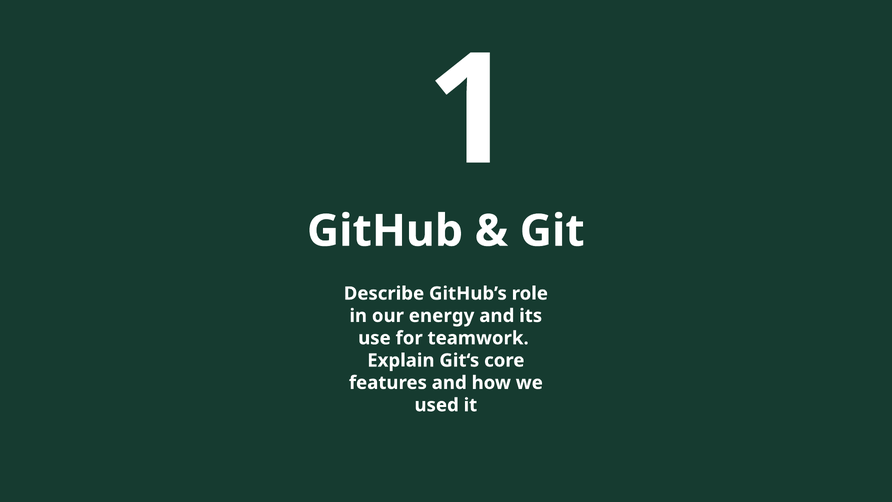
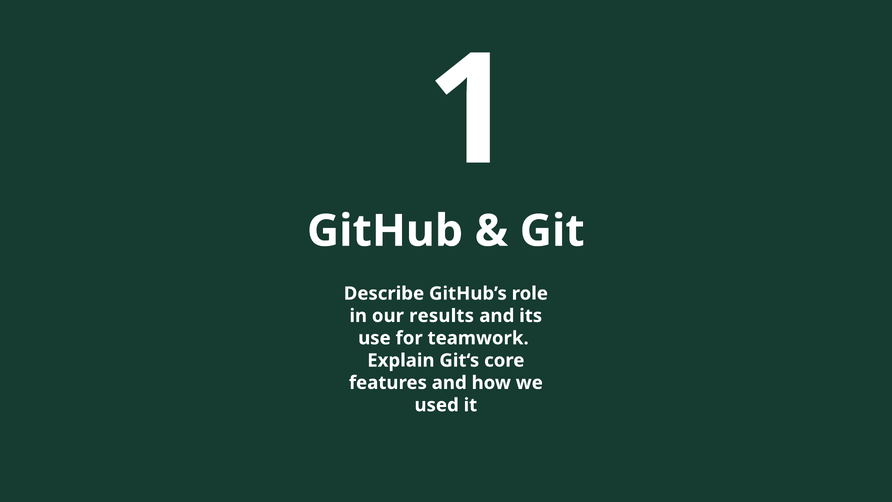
energy: energy -> results
